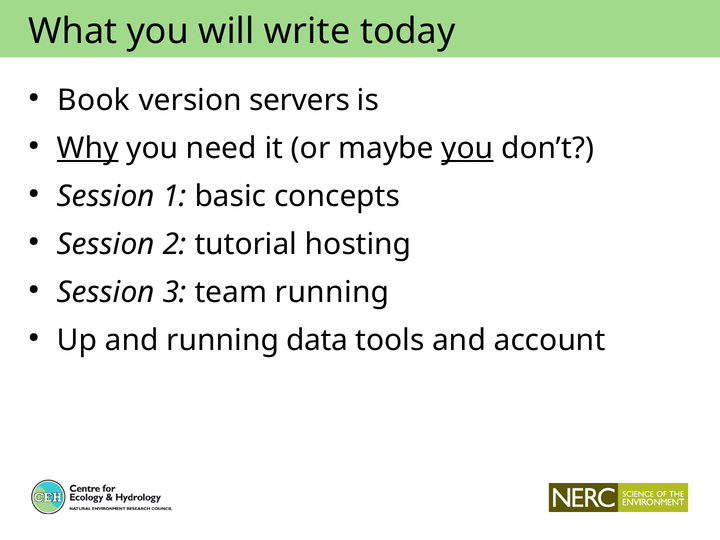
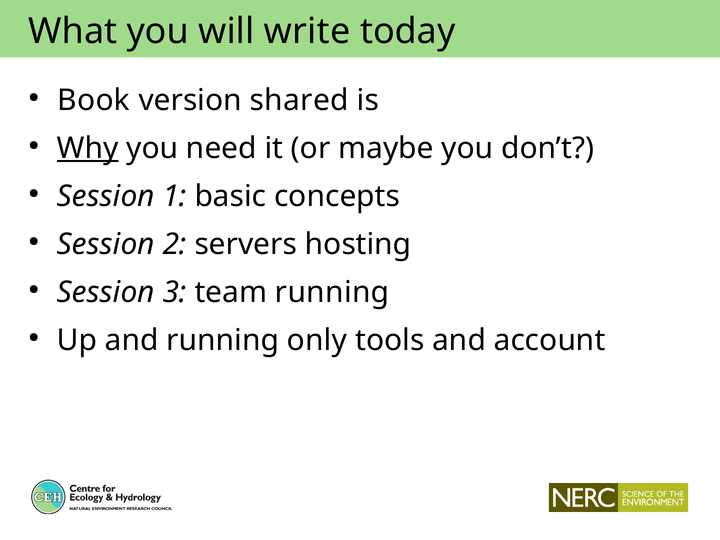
servers: servers -> shared
you at (467, 148) underline: present -> none
tutorial: tutorial -> servers
data: data -> only
